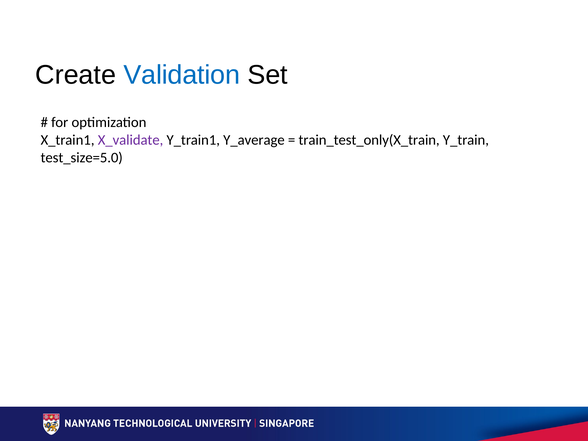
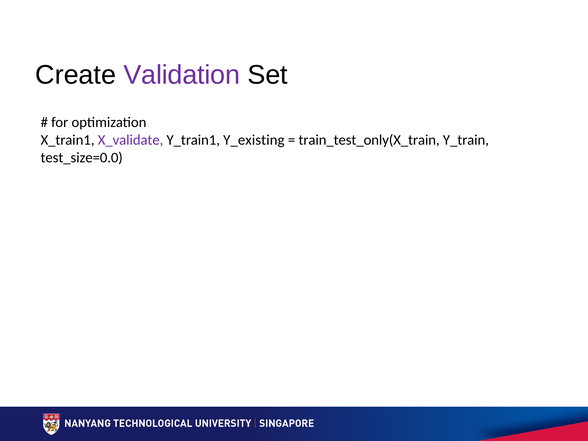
Validation colour: blue -> purple
Y_average: Y_average -> Y_existing
test_size=5.0: test_size=5.0 -> test_size=0.0
